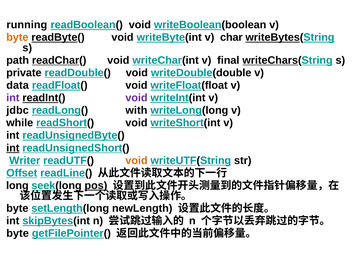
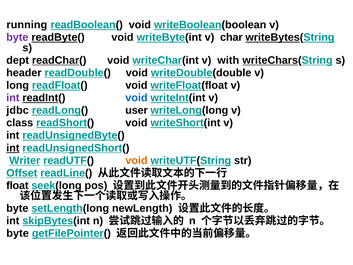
byte at (17, 37) colour: orange -> purple
path: path -> dept
final: final -> with
private: private -> header
data: data -> long
void at (136, 98) colour: purple -> blue
with: with -> user
while: while -> class
long: long -> float
pos underline: present -> none
